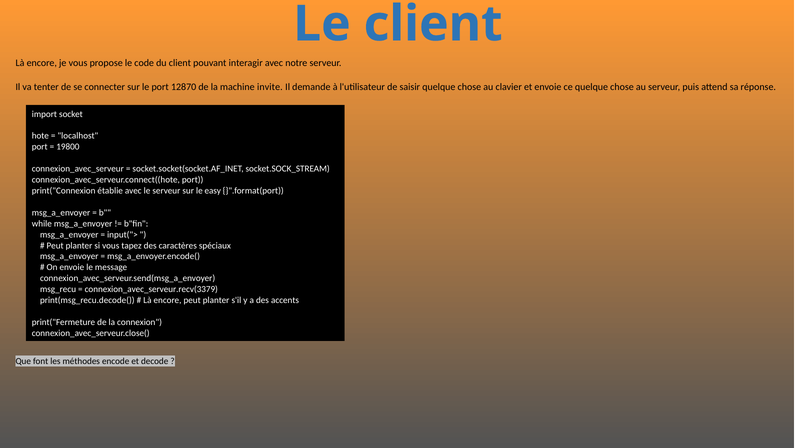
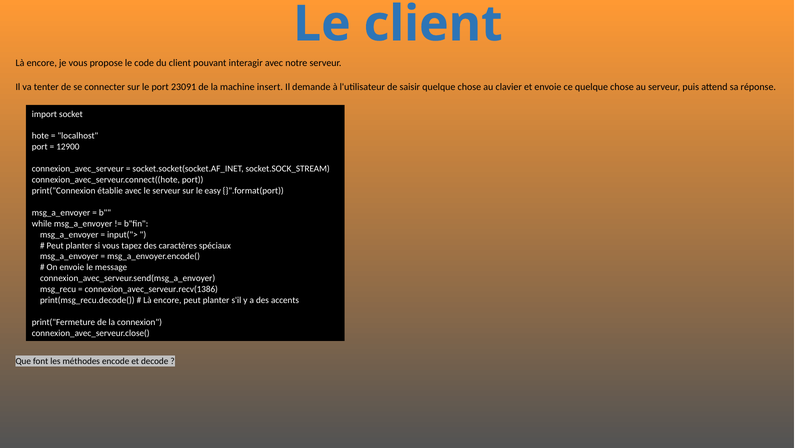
12870: 12870 -> 23091
invite: invite -> insert
19800: 19800 -> 12900
connexion_avec_serveur.recv(3379: connexion_avec_serveur.recv(3379 -> connexion_avec_serveur.recv(1386
